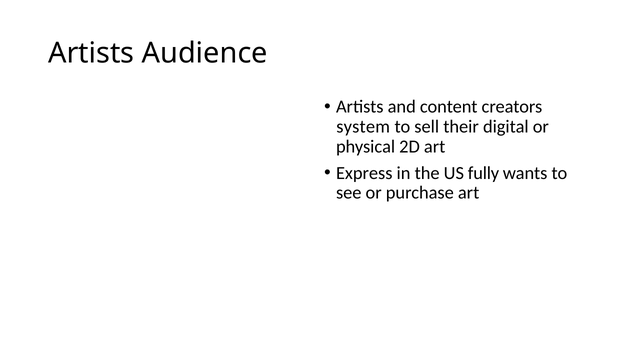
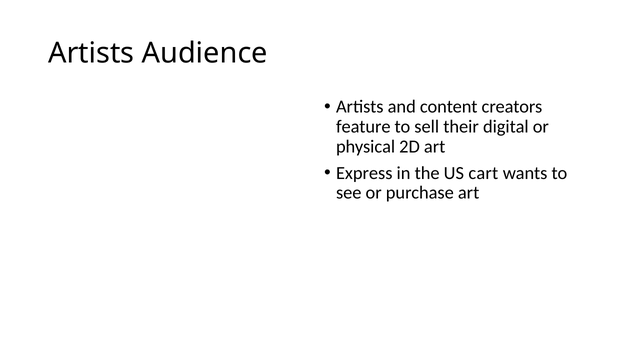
system: system -> feature
fully: fully -> cart
